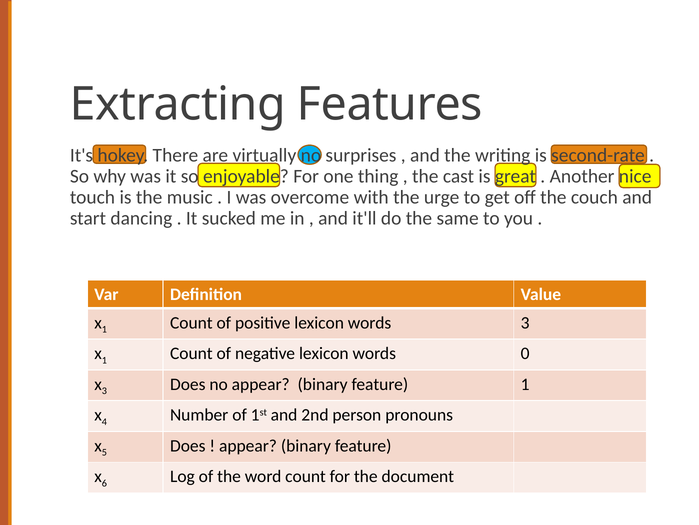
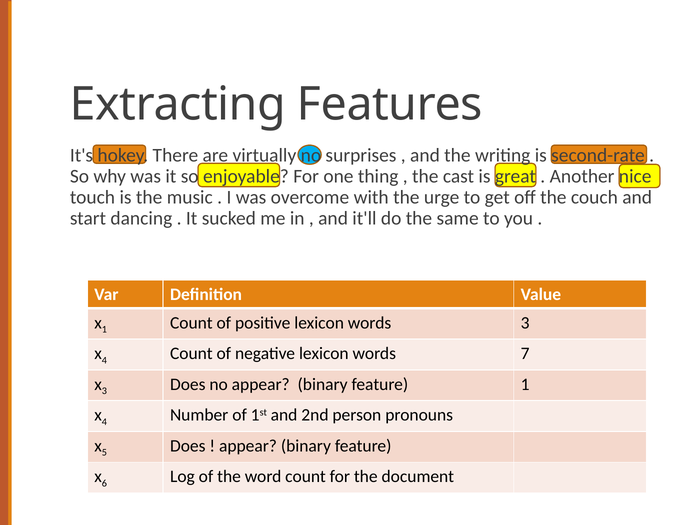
1 at (104, 360): 1 -> 4
0: 0 -> 7
